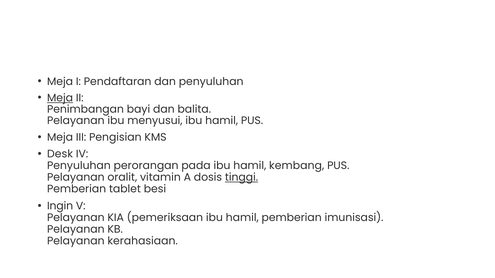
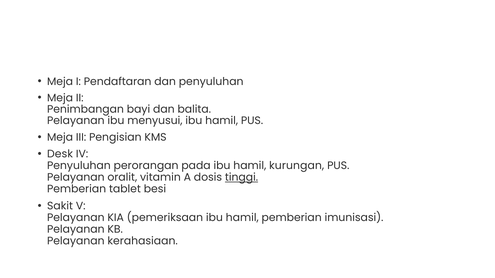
Meja at (60, 98) underline: present -> none
kembang: kembang -> kurungan
Ingin: Ingin -> Sakit
